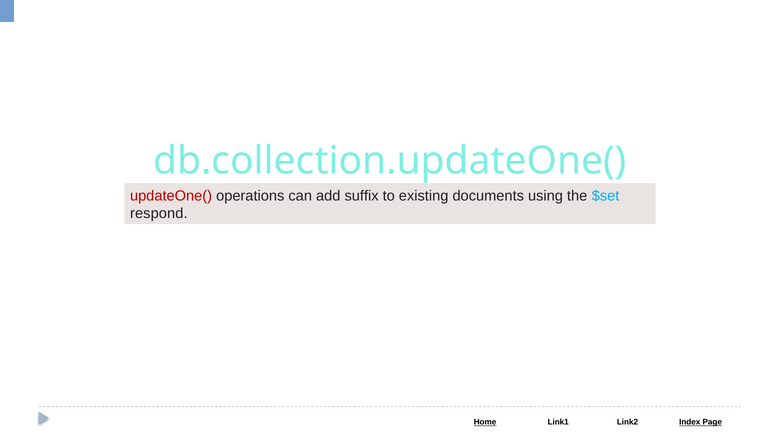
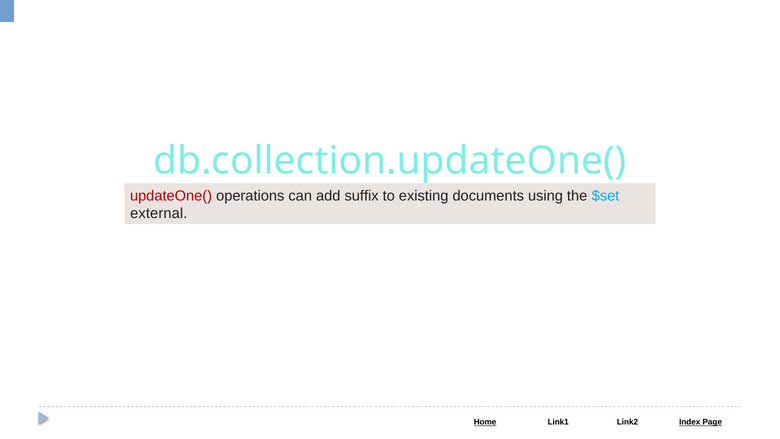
respond: respond -> external
